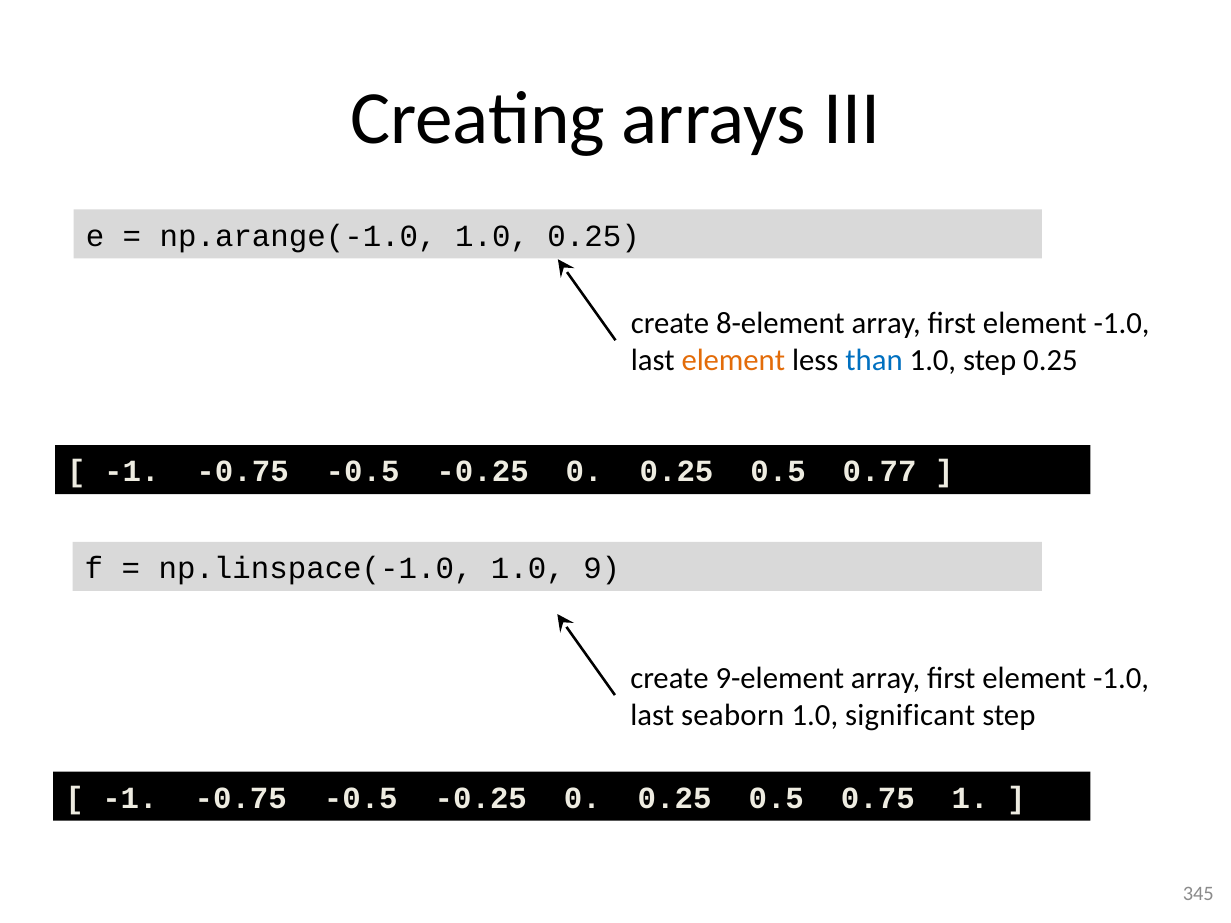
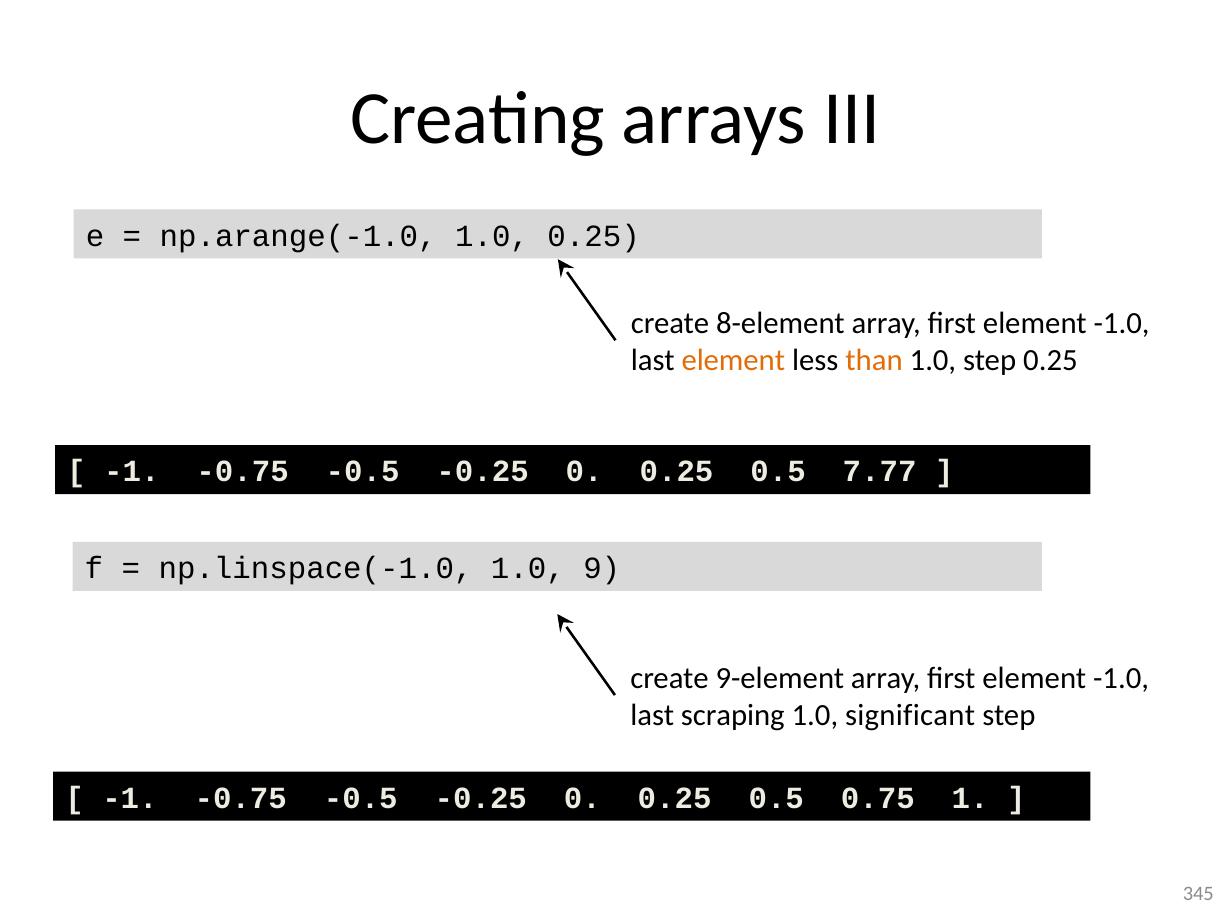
than colour: blue -> orange
0.77: 0.77 -> 7.77
seaborn: seaborn -> scraping
